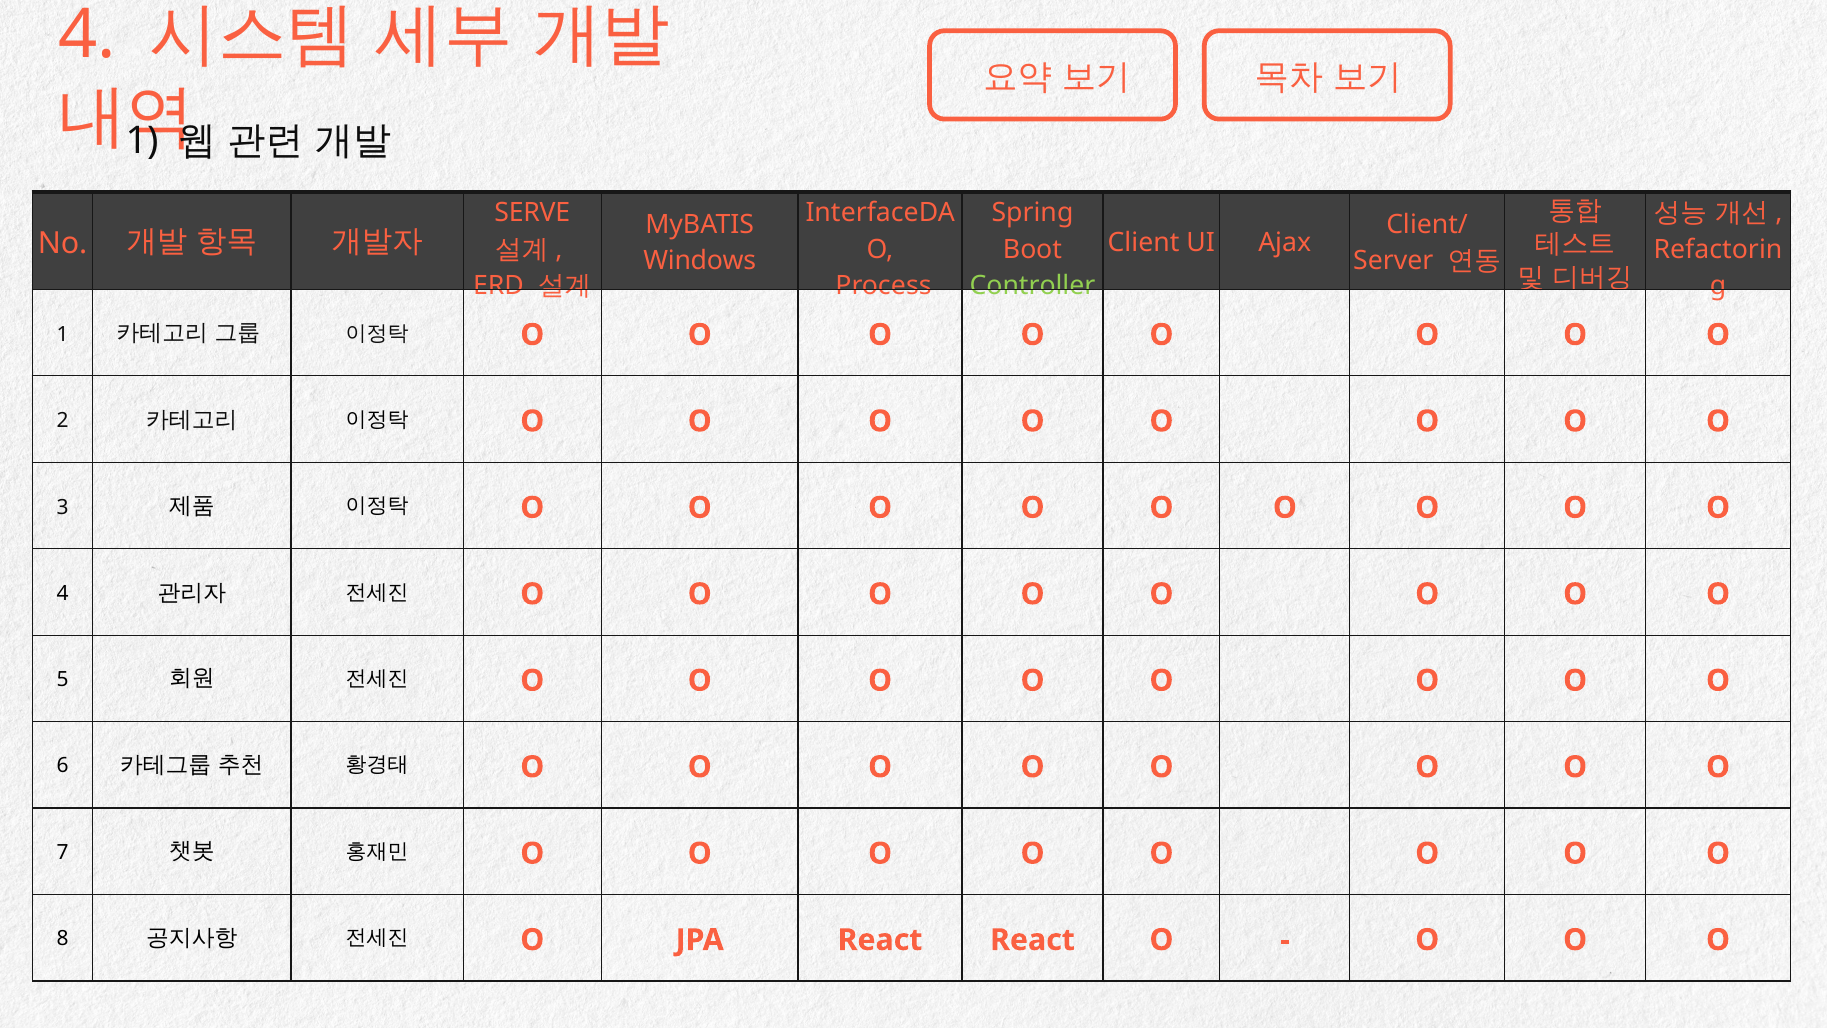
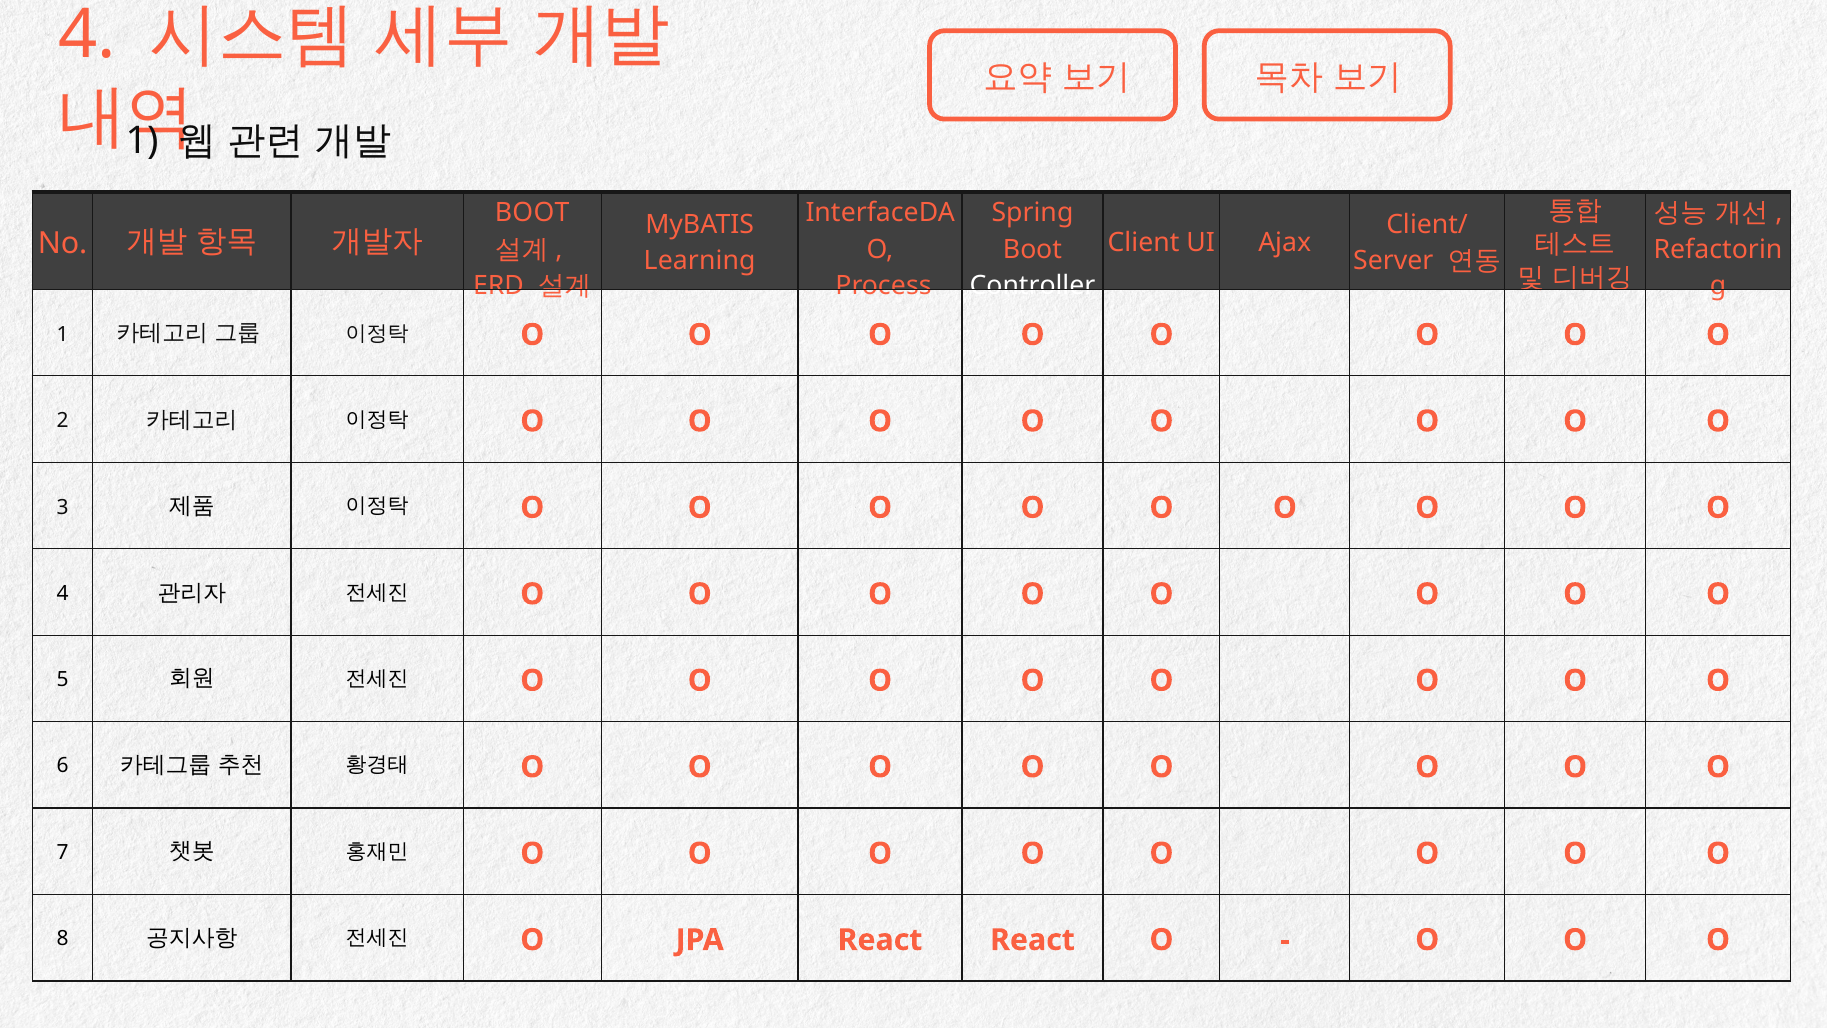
SERVE at (532, 213): SERVE -> BOOT
Windows: Windows -> Learning
Controller colour: light green -> white
